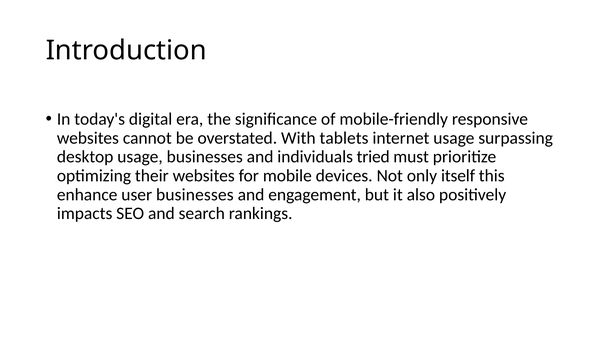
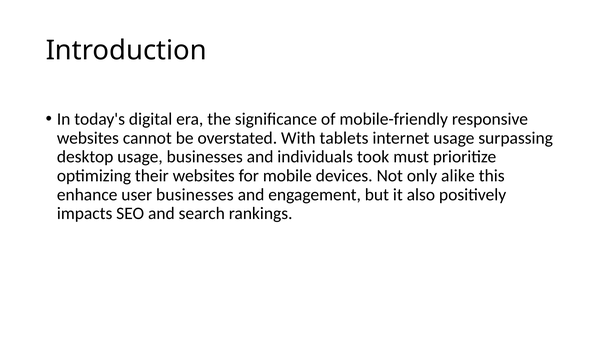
tried: tried -> took
itself: itself -> alike
